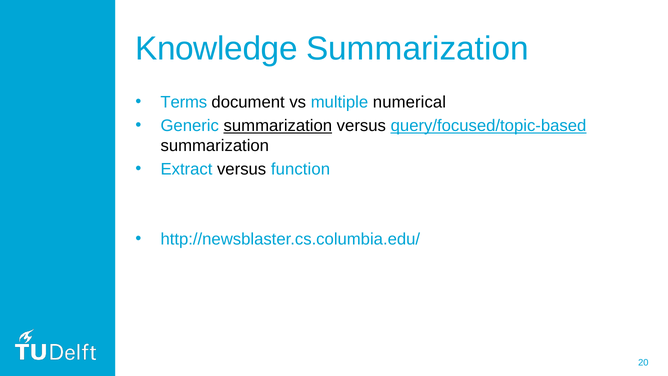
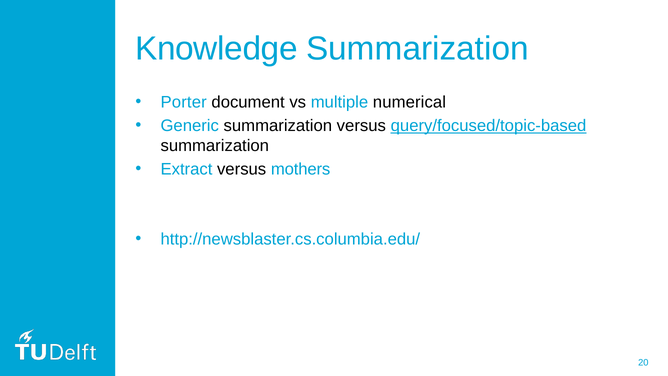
Terms: Terms -> Porter
summarization at (278, 126) underline: present -> none
function: function -> mothers
